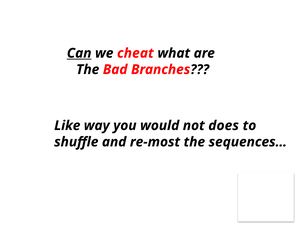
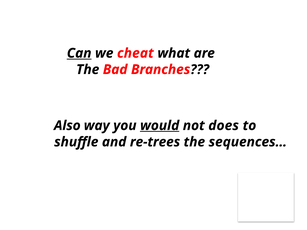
Like: Like -> Also
would underline: none -> present
re-most: re-most -> re-trees
